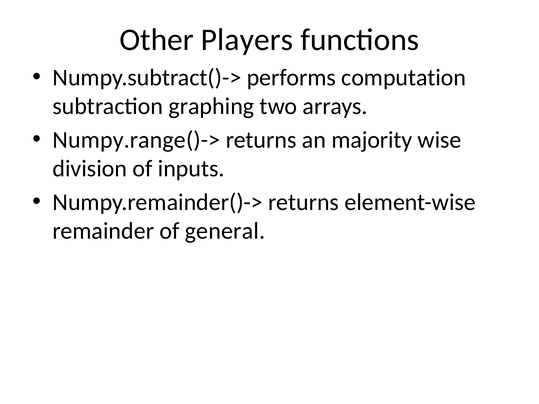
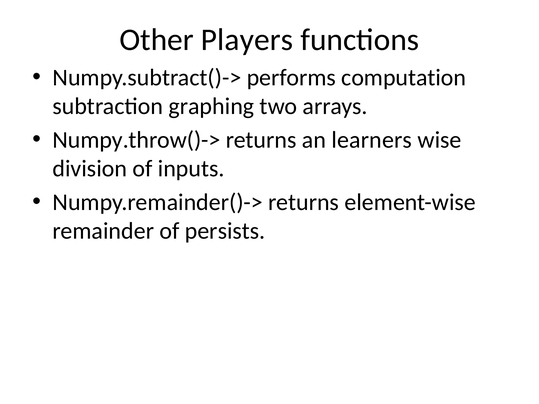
Numpy.range()->: Numpy.range()-> -> Numpy.throw()->
majority: majority -> learners
general: general -> persists
